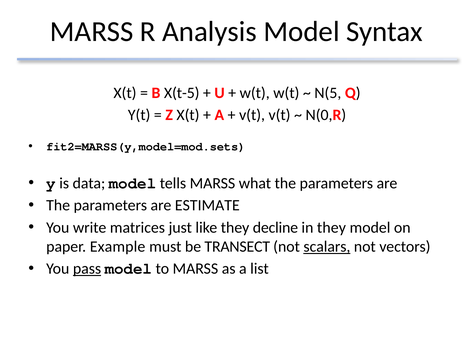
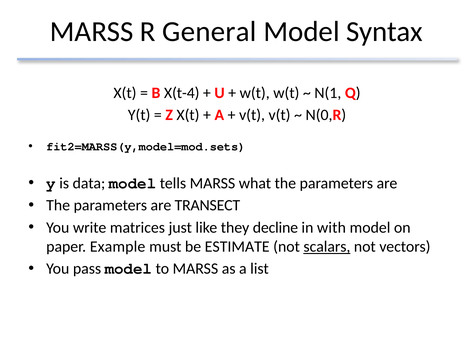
Analysis: Analysis -> General
X(t-5: X(t-5 -> X(t-4
N(5: N(5 -> N(1
ESTIMATE: ESTIMATE -> TRANSECT
in they: they -> with
TRANSECT: TRANSECT -> ESTIMATE
pass underline: present -> none
